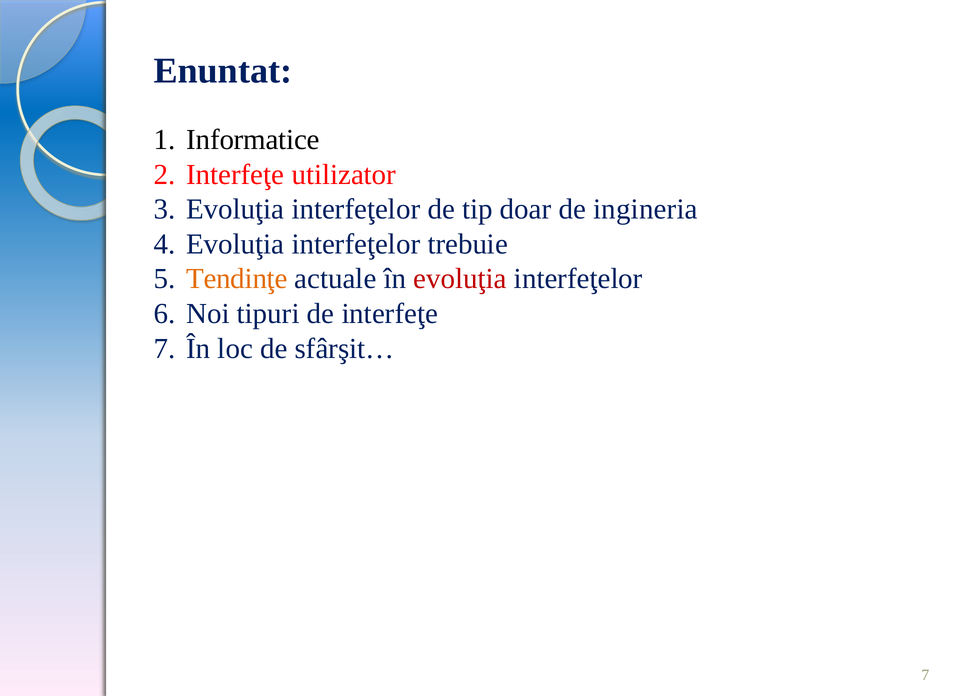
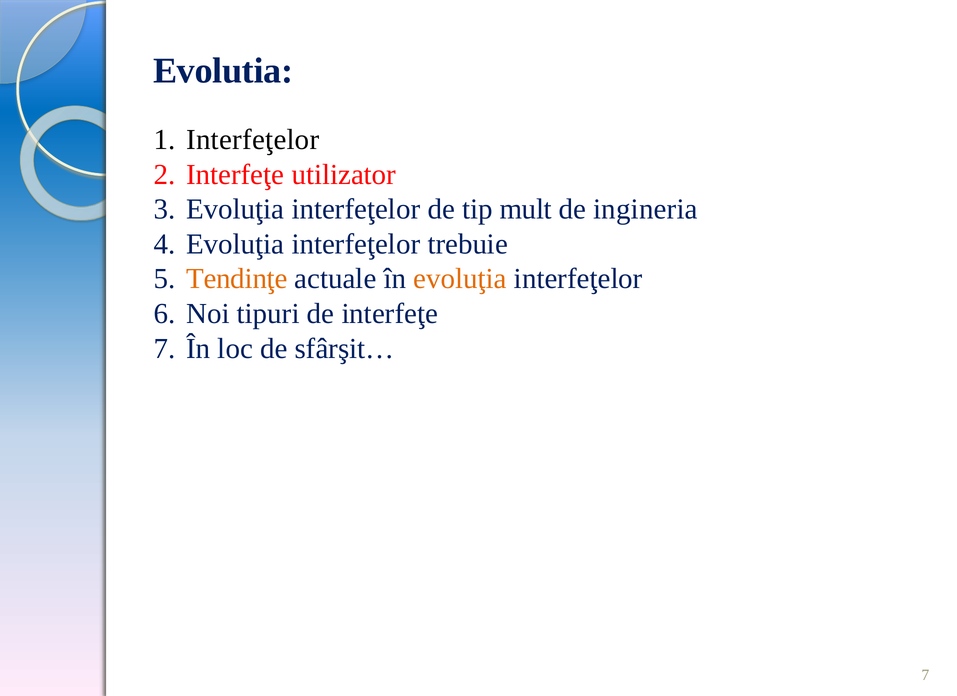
Enuntat: Enuntat -> Evolutia
Informatice at (253, 140): Informatice -> Interfeţelor
doar: doar -> mult
evoluţia at (460, 279) colour: red -> orange
